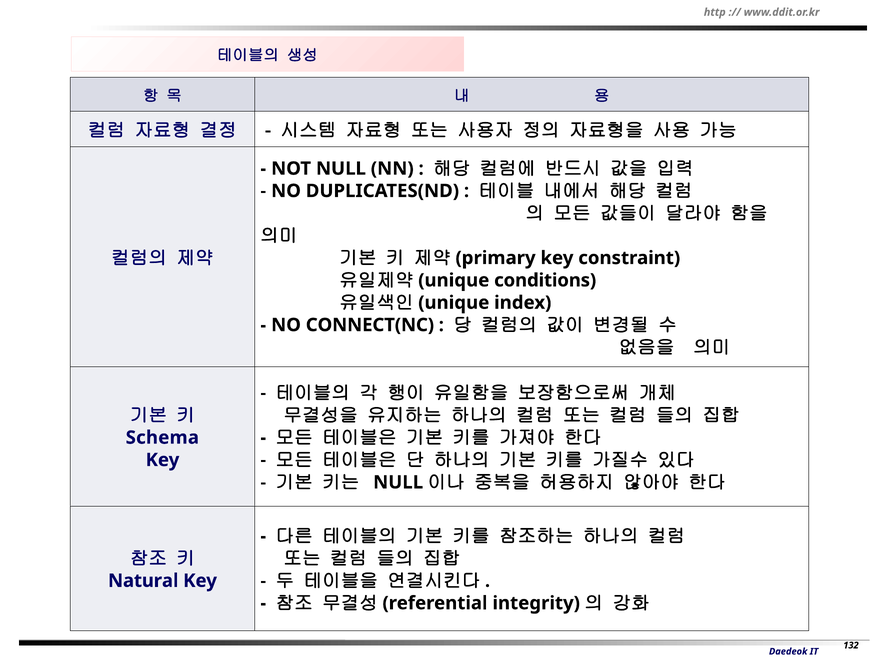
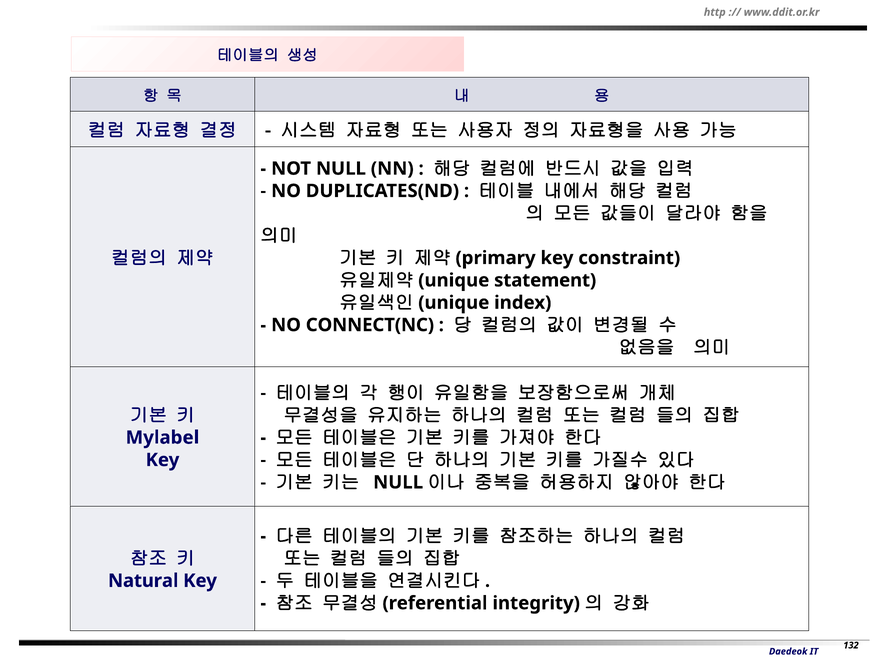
conditions: conditions -> statement
Schema: Schema -> Mylabel
